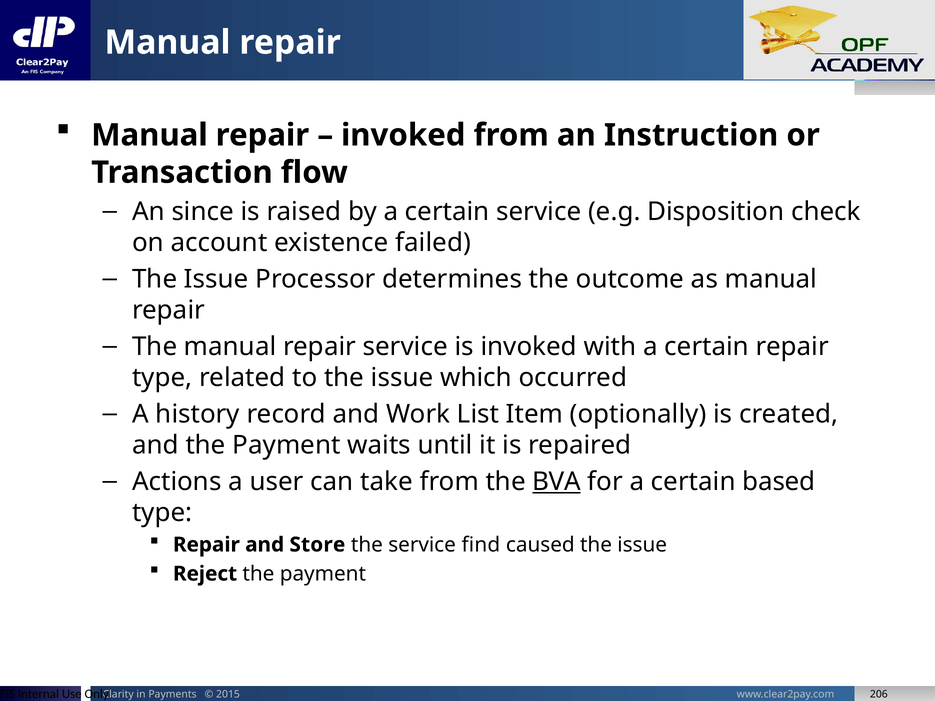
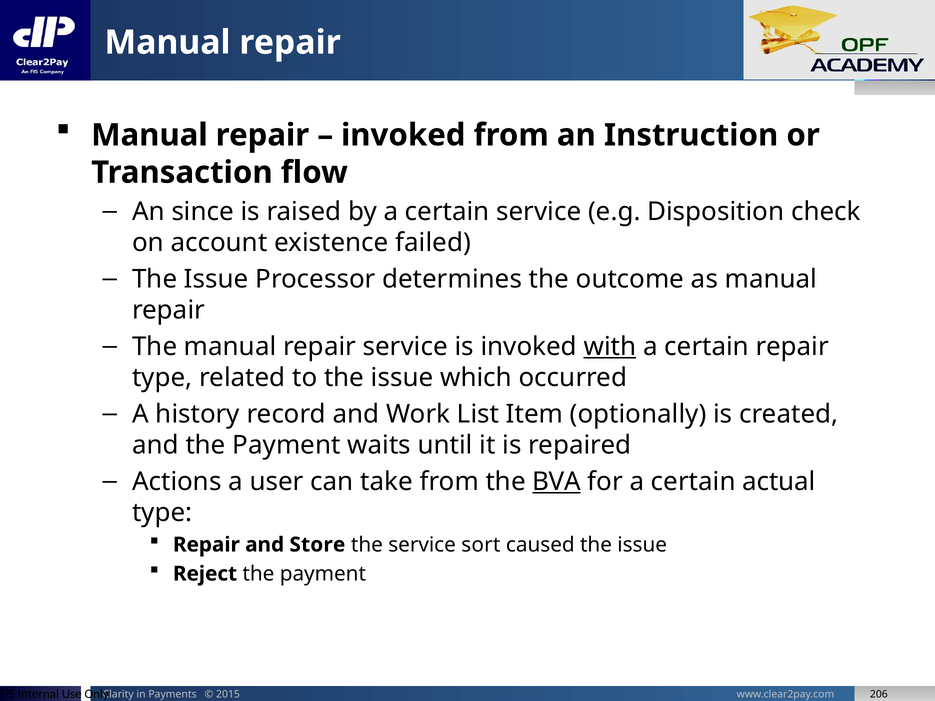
with underline: none -> present
based: based -> actual
find: find -> sort
